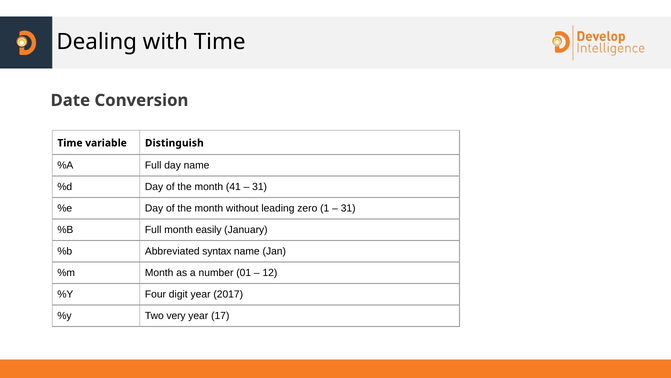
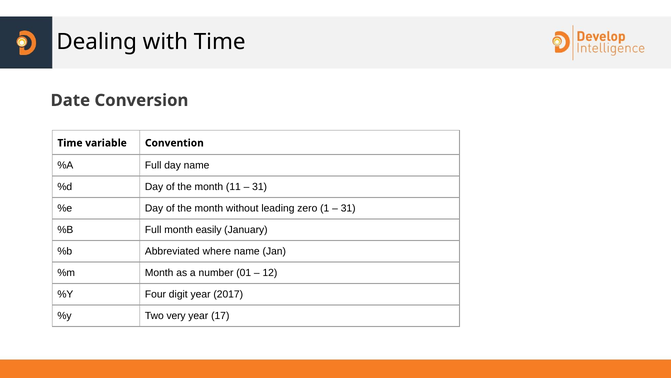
Distinguish: Distinguish -> Convention
41: 41 -> 11
syntax: syntax -> where
